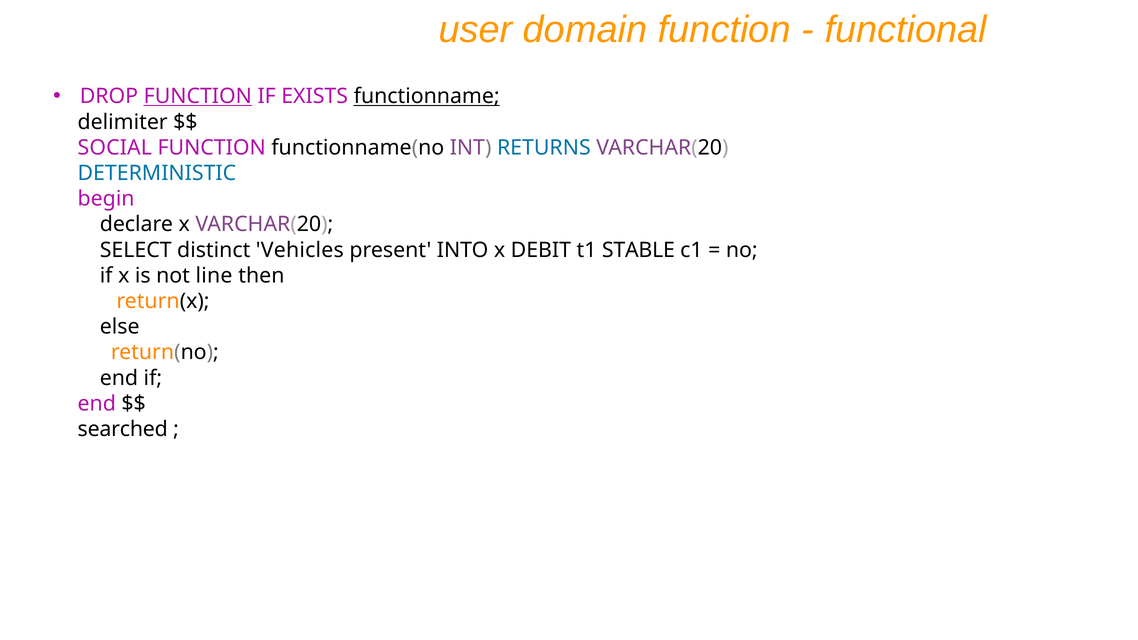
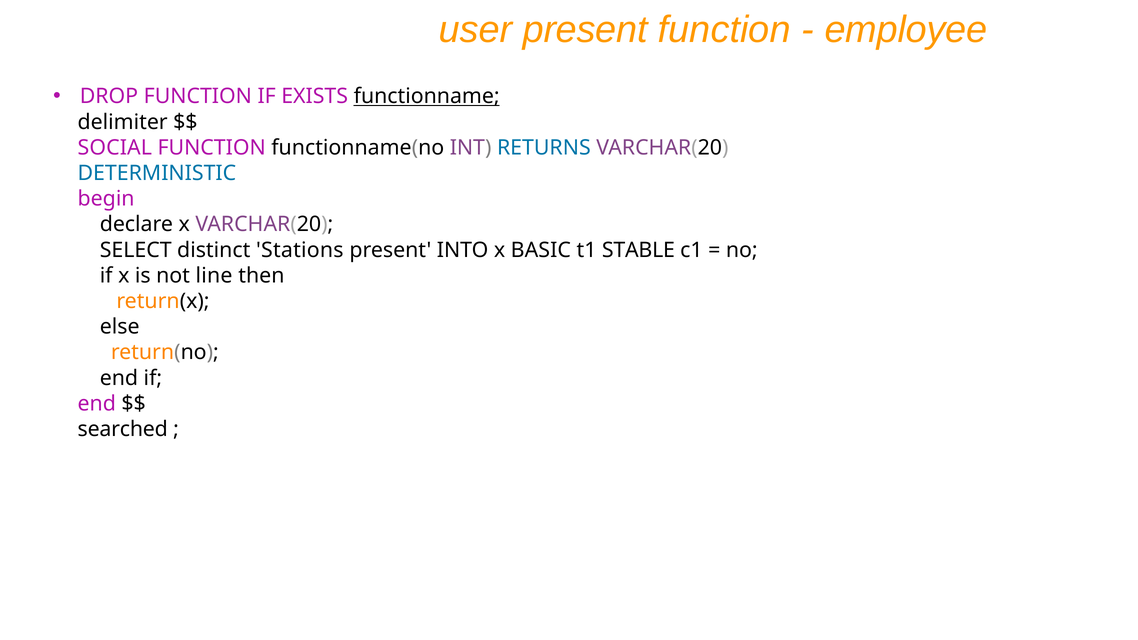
user domain: domain -> present
functional: functional -> employee
FUNCTION at (198, 96) underline: present -> none
Vehicles: Vehicles -> Stations
DEBIT: DEBIT -> BASIC
